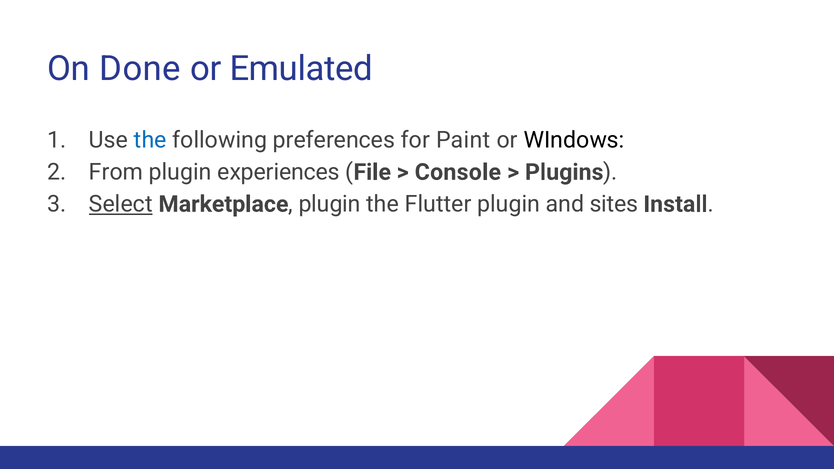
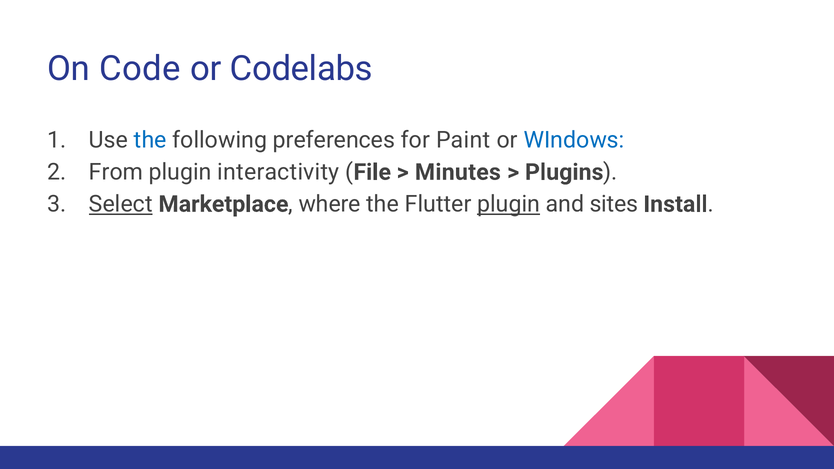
Done: Done -> Code
Emulated: Emulated -> Codelabs
WIndows colour: black -> blue
experiences: experiences -> interactivity
Console: Console -> Minutes
Marketplace plugin: plugin -> where
plugin at (509, 204) underline: none -> present
